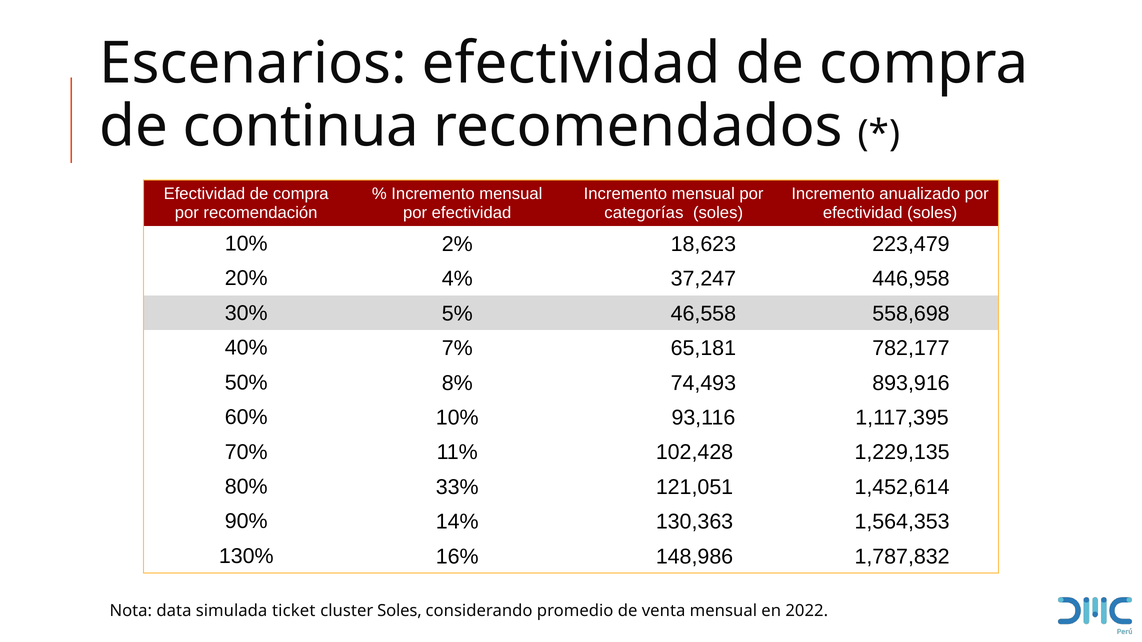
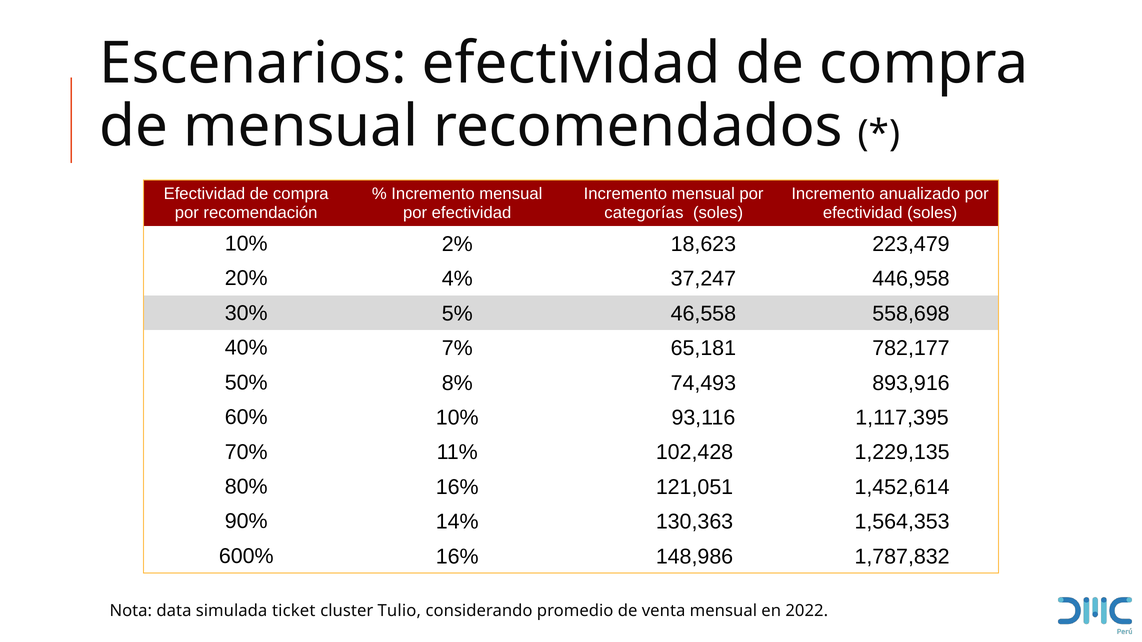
de continua: continua -> mensual
80% 33%: 33% -> 16%
130%: 130% -> 600%
cluster Soles: Soles -> Tulio
